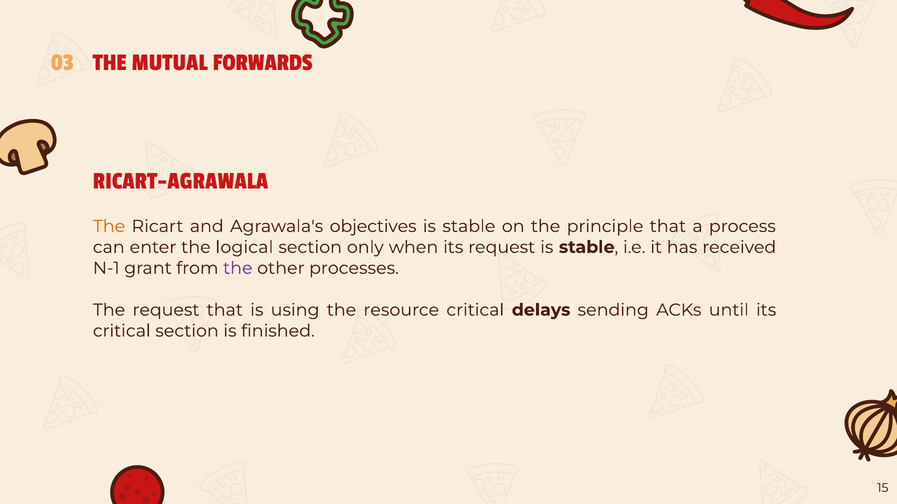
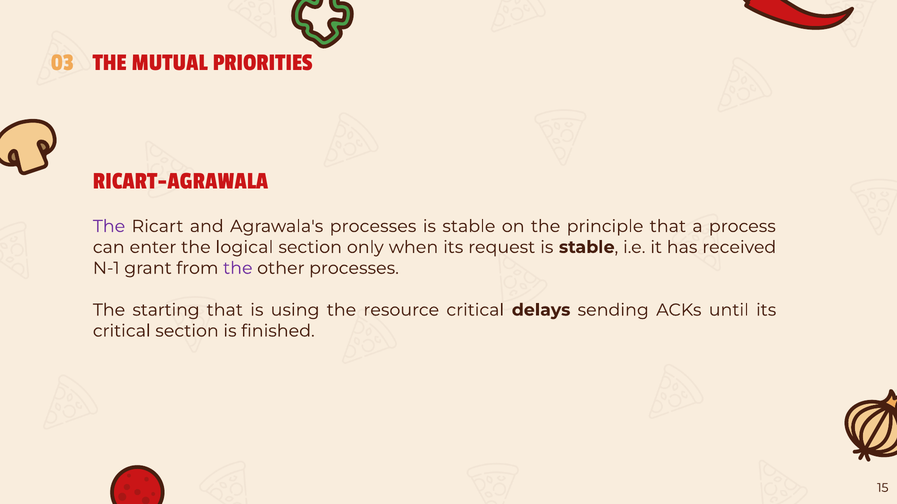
FORWARDS: FORWARDS -> PRIORITIES
The at (109, 227) colour: orange -> purple
Agrawala's objectives: objectives -> processes
The request: request -> starting
